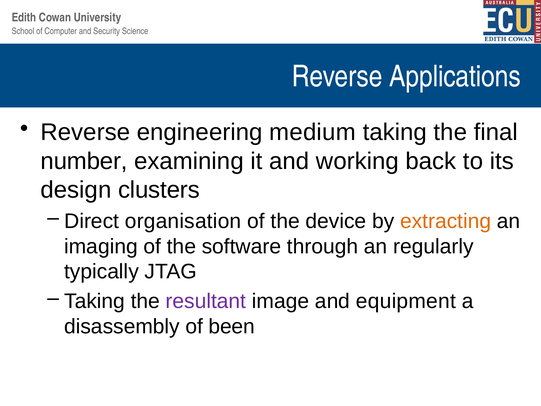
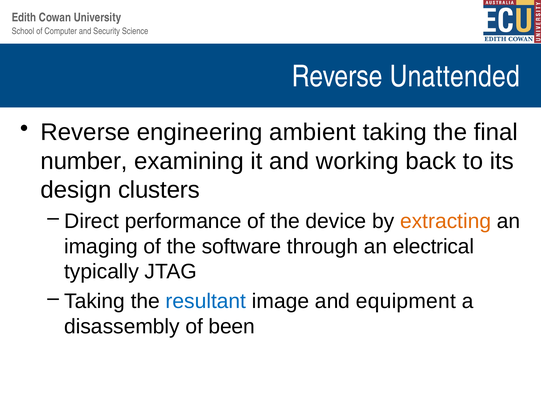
Applications: Applications -> Unattended
medium: medium -> ambient
organisation: organisation -> performance
regularly: regularly -> electrical
resultant colour: purple -> blue
